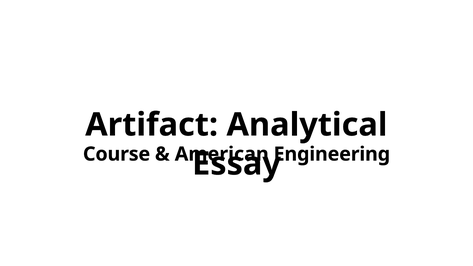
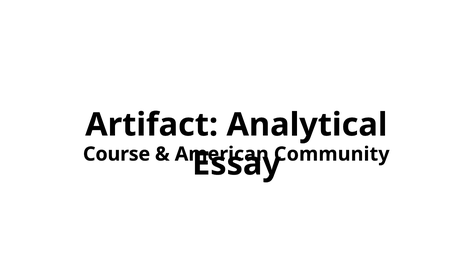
Engineering: Engineering -> Community
